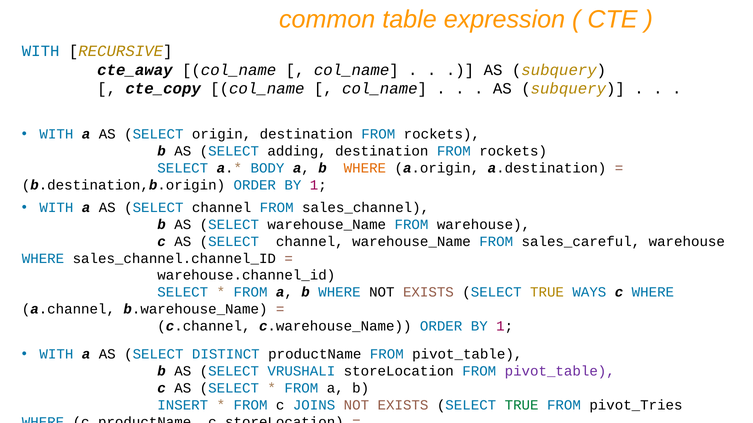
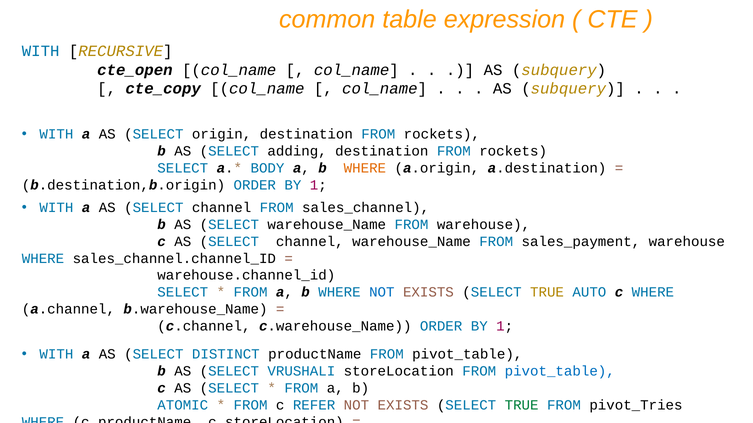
cte_away: cte_away -> cte_open
sales_careful: sales_careful -> sales_payment
NOT at (382, 293) colour: black -> blue
WAYS: WAYS -> AUTO
pivot_table at (560, 372) colour: purple -> blue
INSERT: INSERT -> ATOMIC
JOINS: JOINS -> REFER
